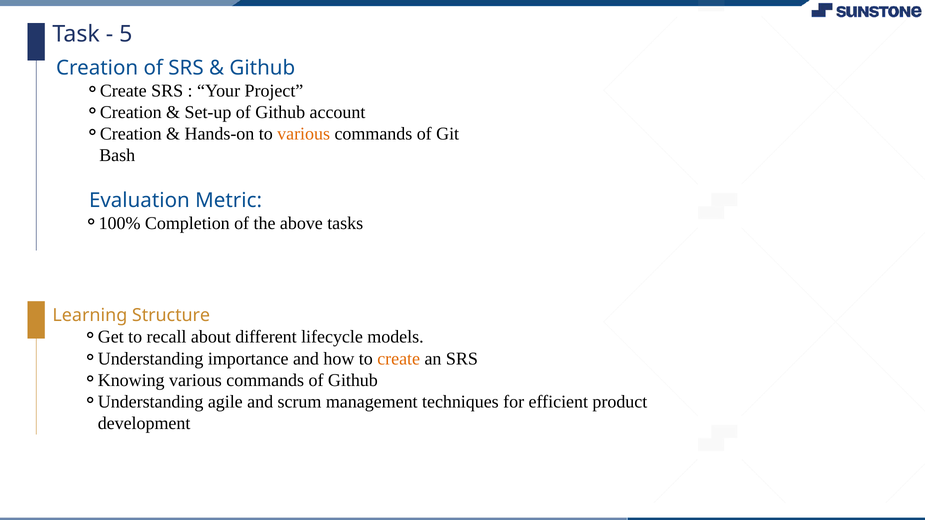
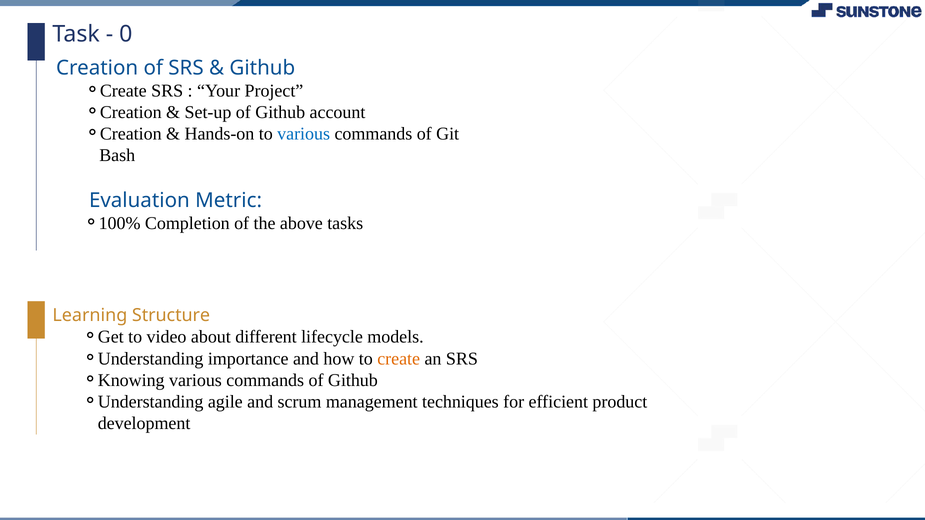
5: 5 -> 0
various at (304, 134) colour: orange -> blue
recall: recall -> video
